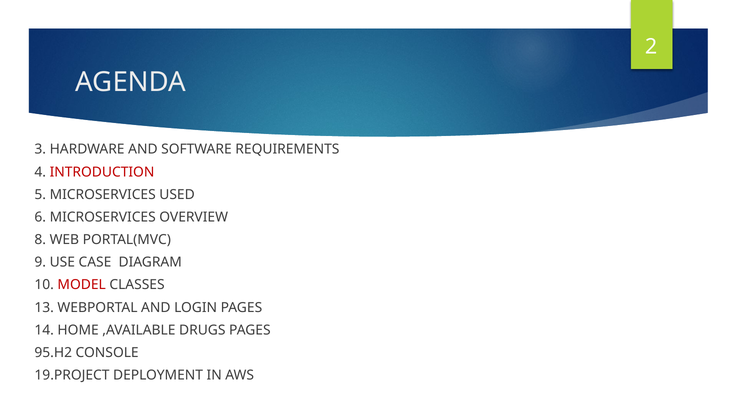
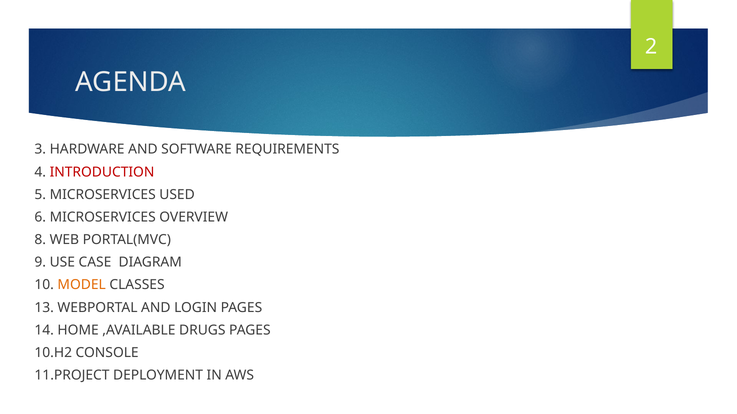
MODEL colour: red -> orange
95.H2: 95.H2 -> 10.H2
19.PROJECT: 19.PROJECT -> 11.PROJECT
